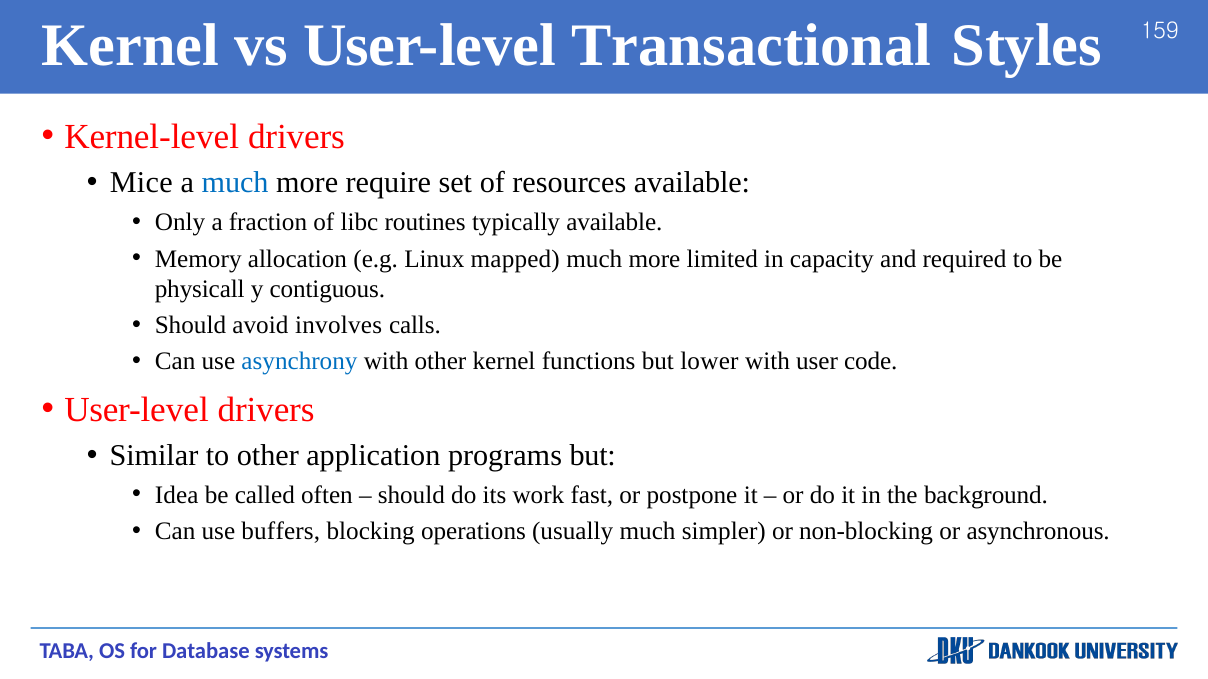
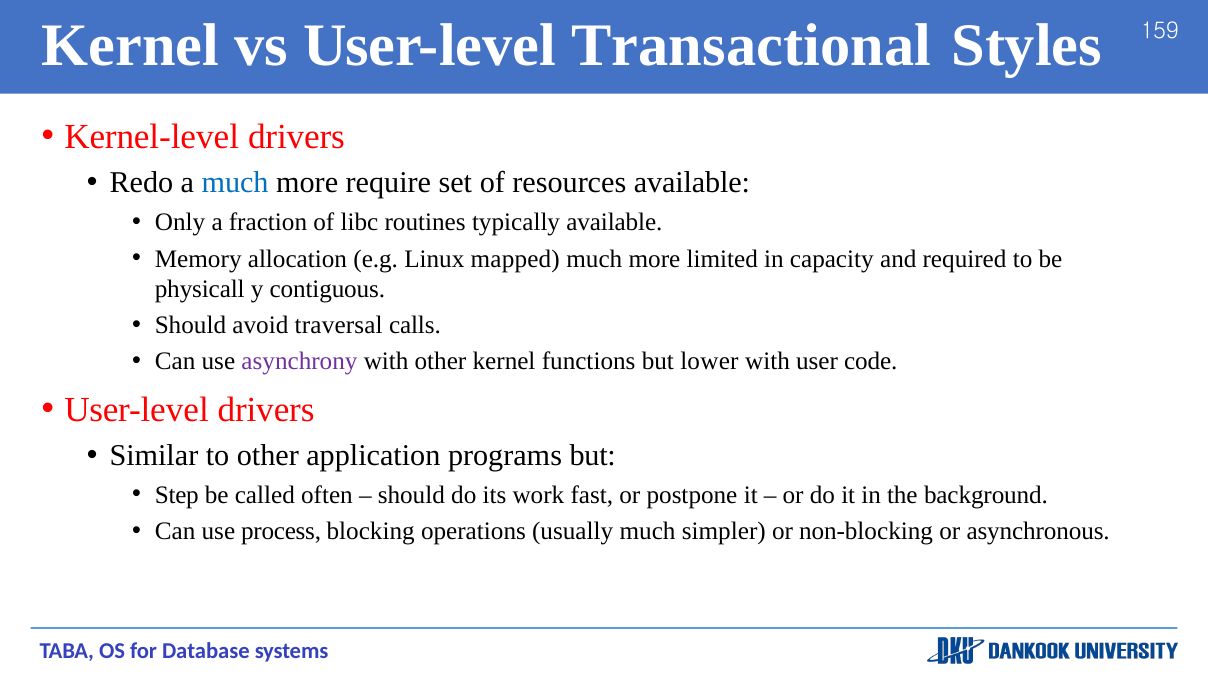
Mice: Mice -> Redo
involves: involves -> traversal
asynchrony colour: blue -> purple
Idea: Idea -> Step
buffers: buffers -> process
